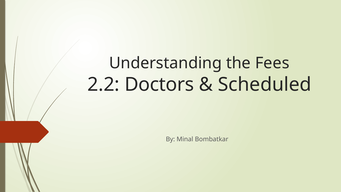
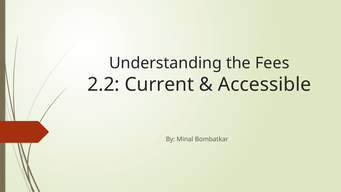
Doctors: Doctors -> Current
Scheduled: Scheduled -> Accessible
